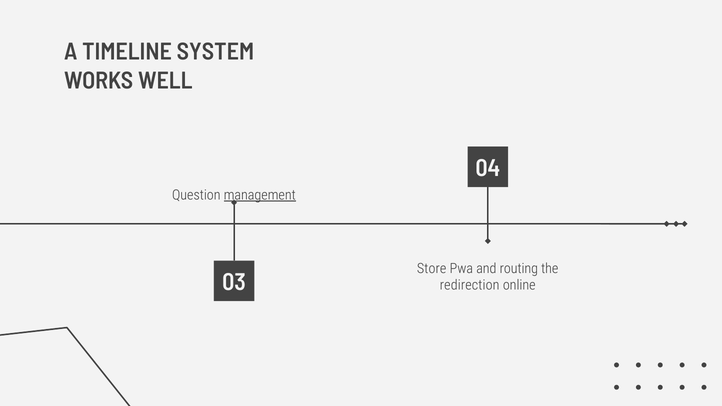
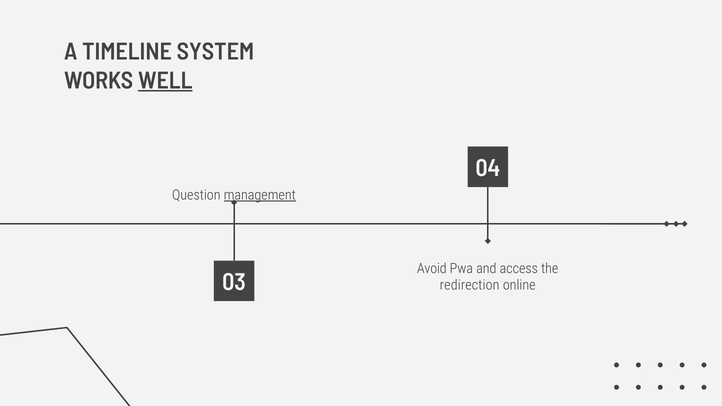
WELL underline: none -> present
Store: Store -> Avoid
routing: routing -> access
